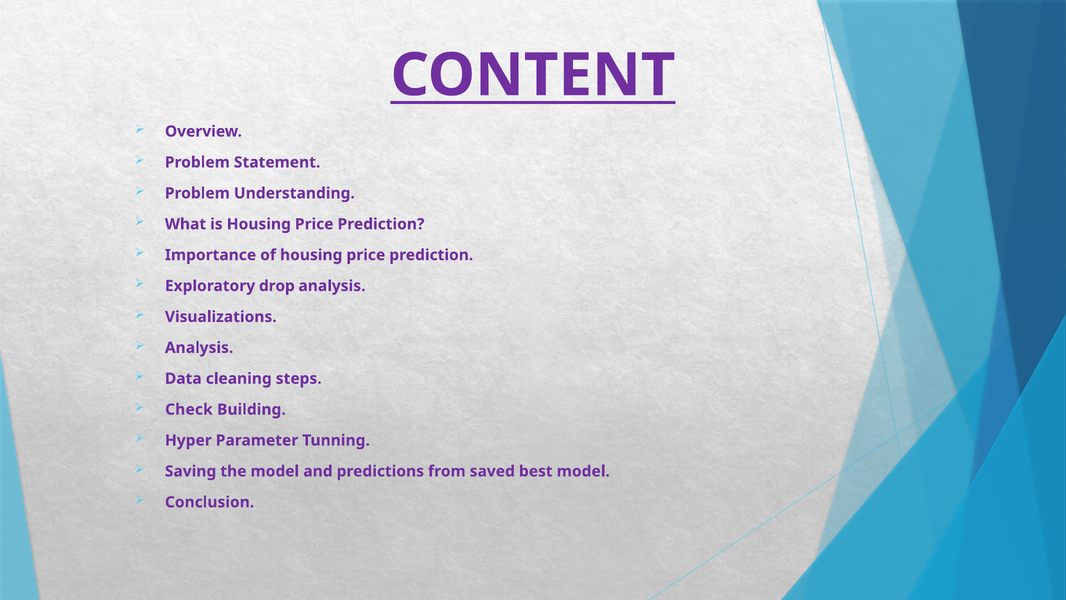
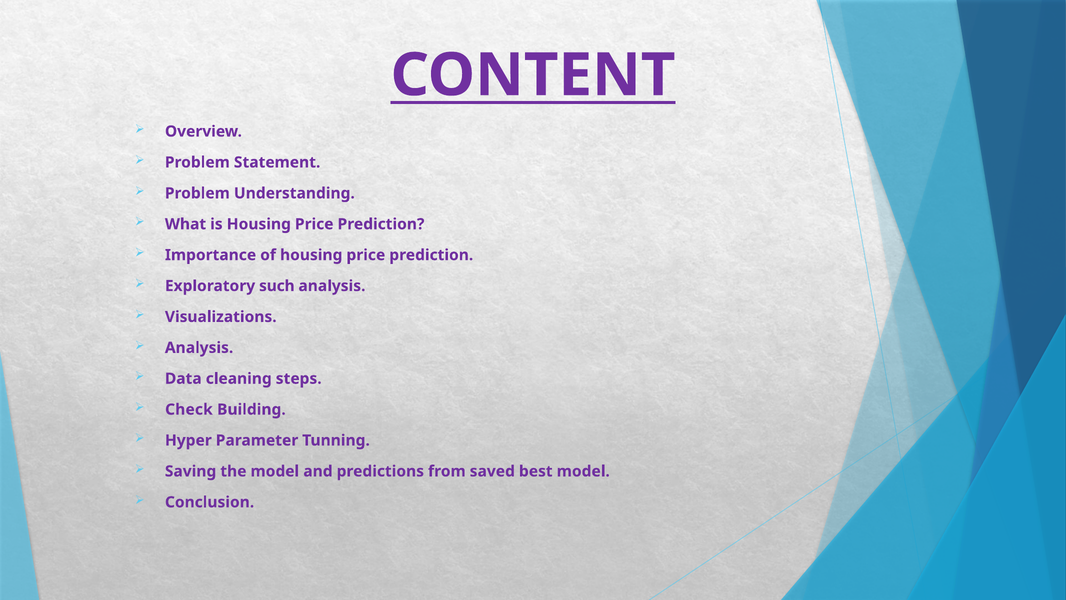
drop: drop -> such
